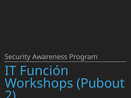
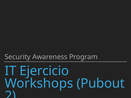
Función: Función -> Ejercicio
